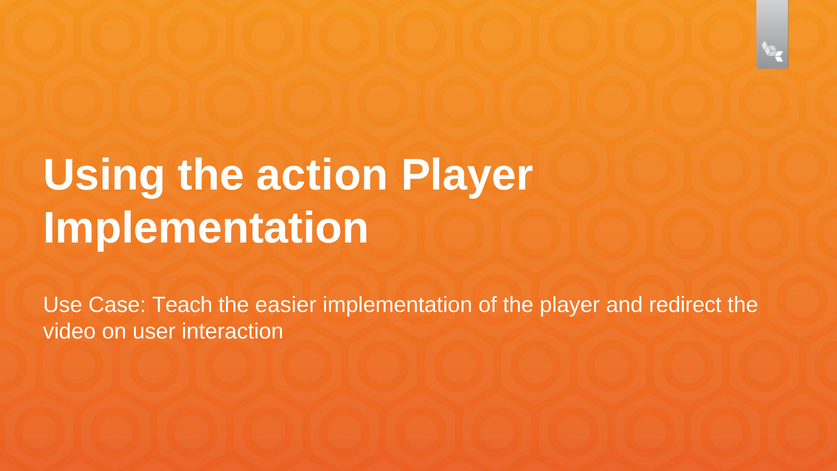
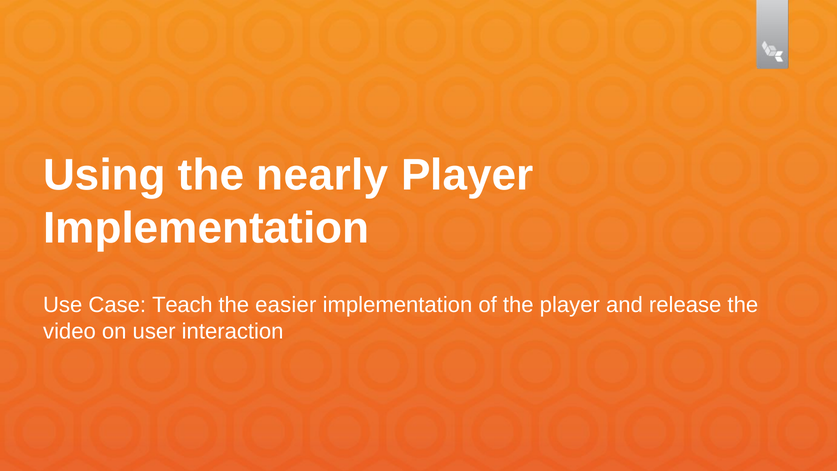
action: action -> nearly
redirect: redirect -> release
